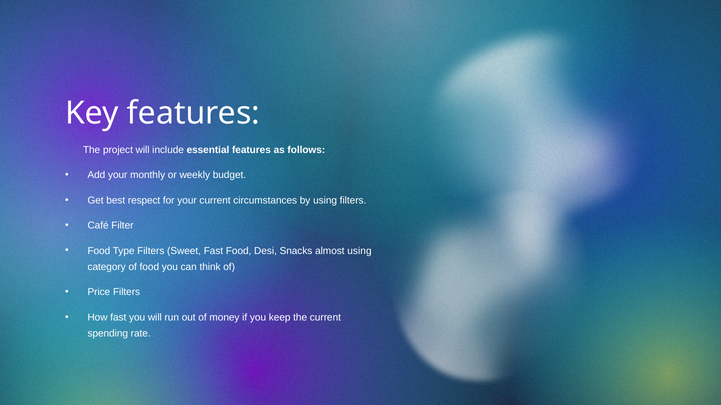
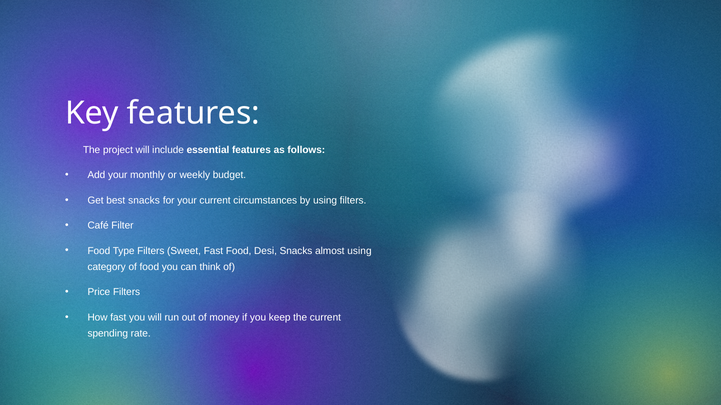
best respect: respect -> snacks
